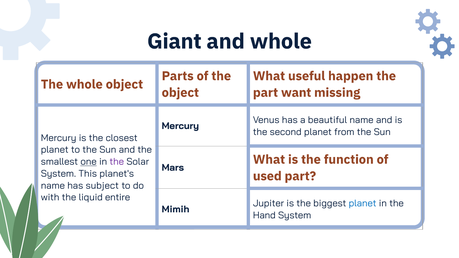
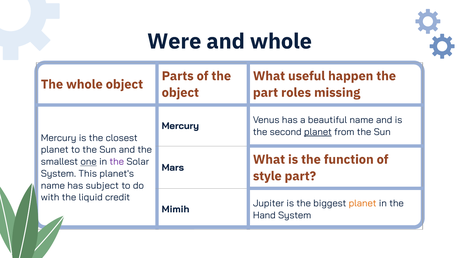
Giant: Giant -> Were
want: want -> roles
planet at (318, 132) underline: none -> present
used: used -> style
entire: entire -> credit
planet at (363, 204) colour: blue -> orange
